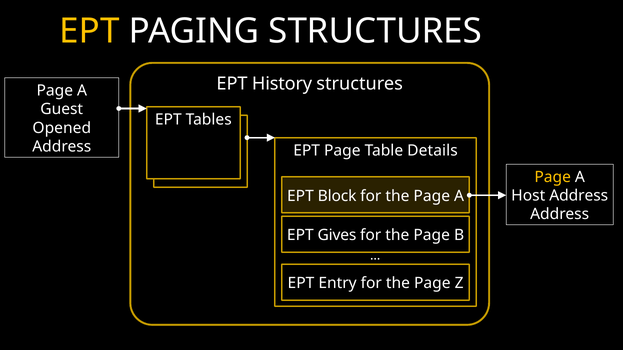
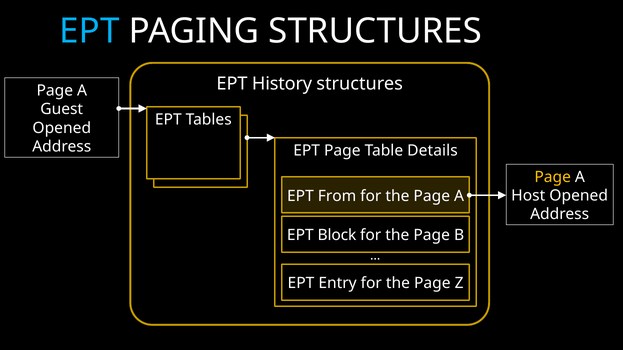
EPT at (89, 31) colour: yellow -> light blue
Host Address: Address -> Opened
Block: Block -> From
Gives: Gives -> Block
